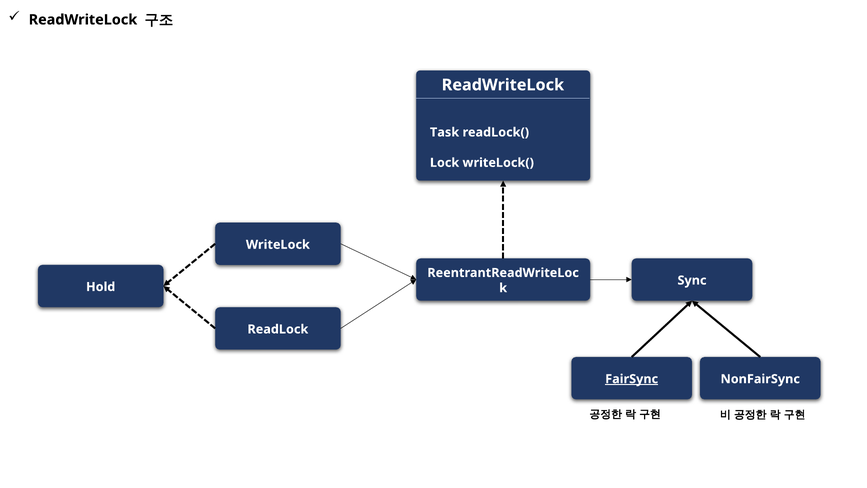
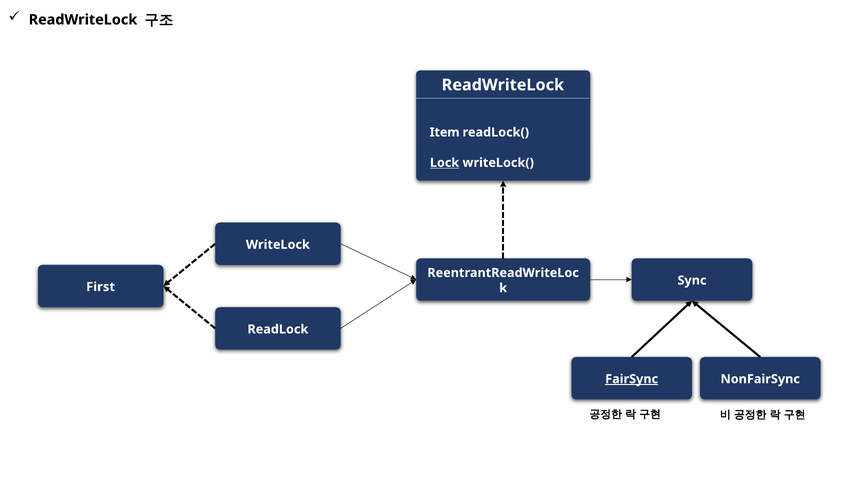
Task: Task -> Item
Lock underline: none -> present
Hold: Hold -> First
